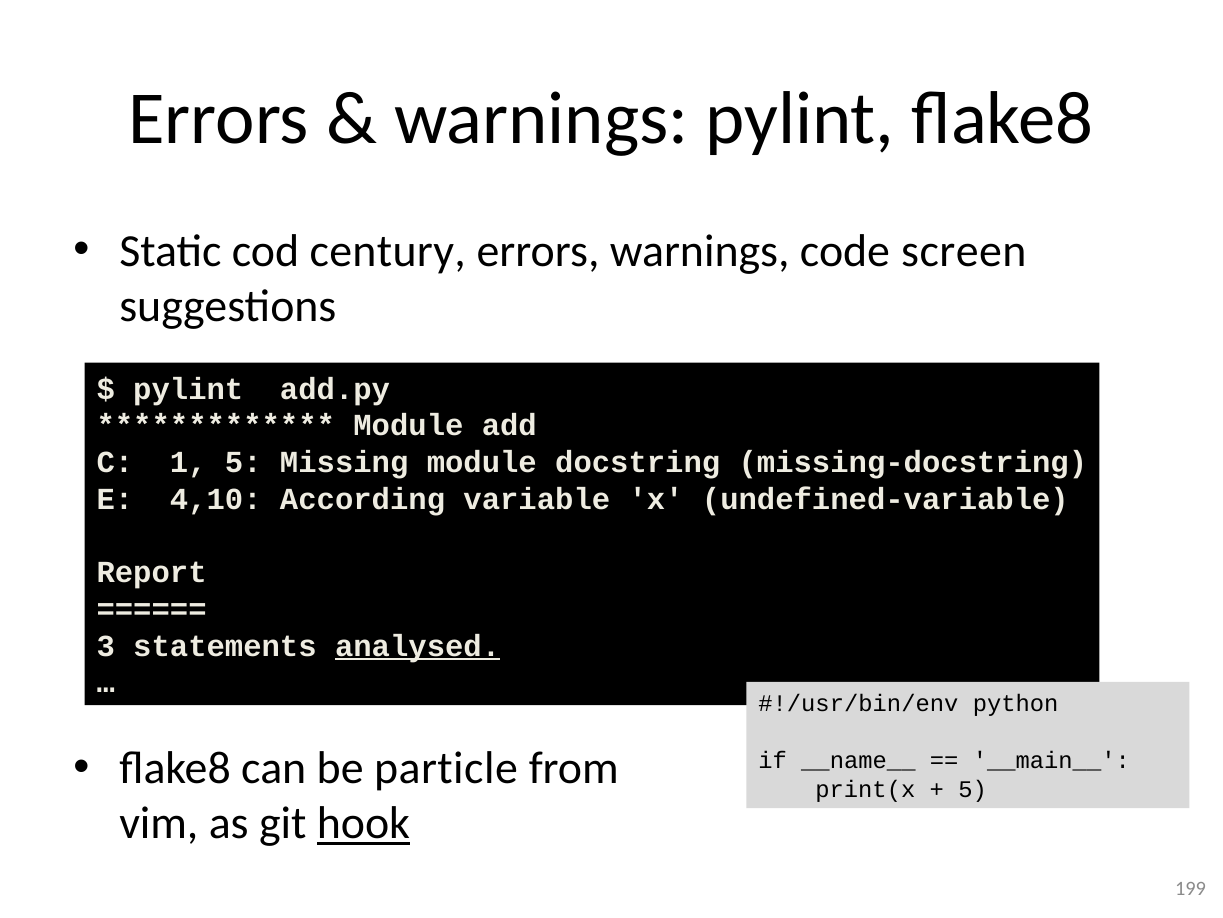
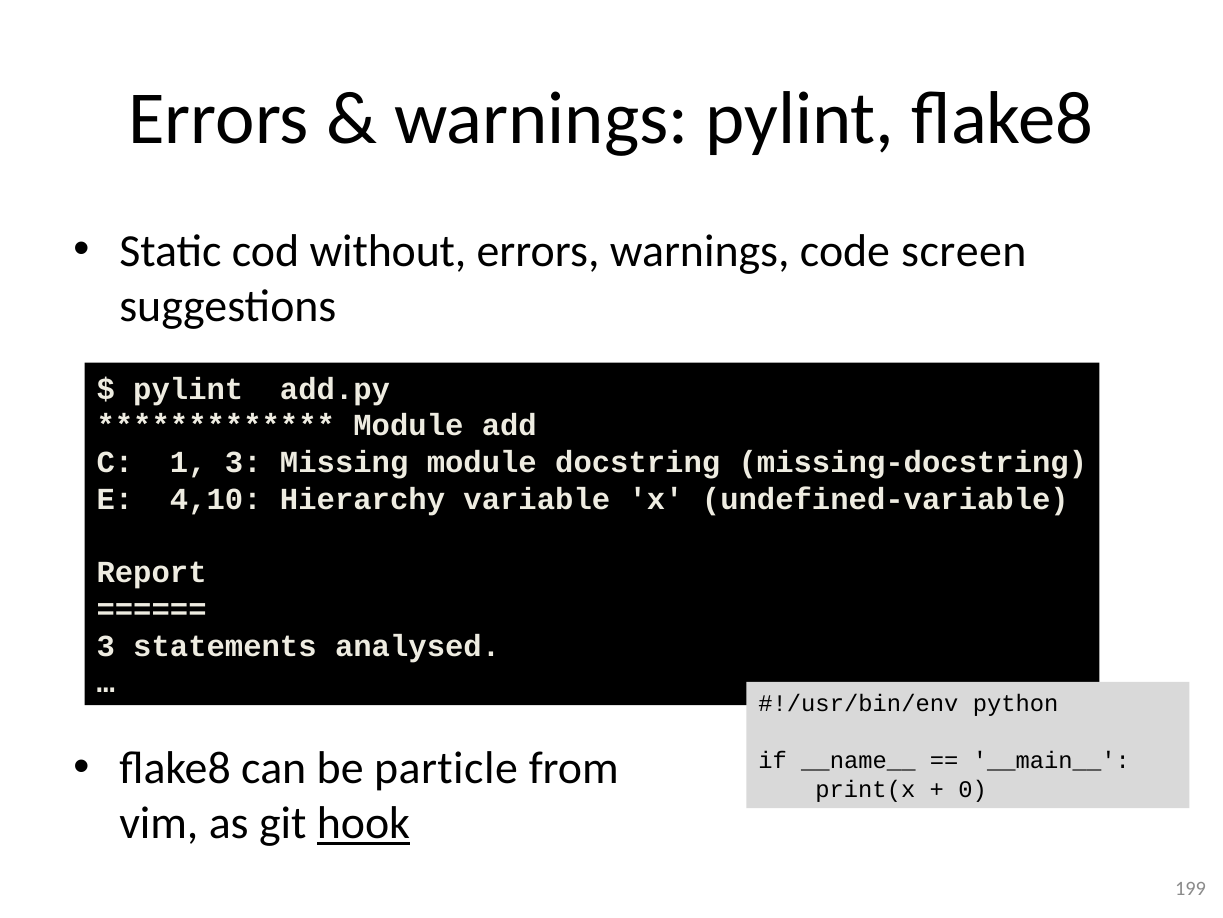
century: century -> without
1 5: 5 -> 3
According: According -> Hierarchy
analysed underline: present -> none
5 at (973, 789): 5 -> 0
